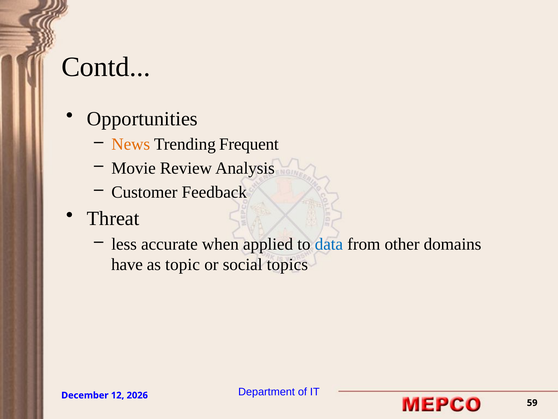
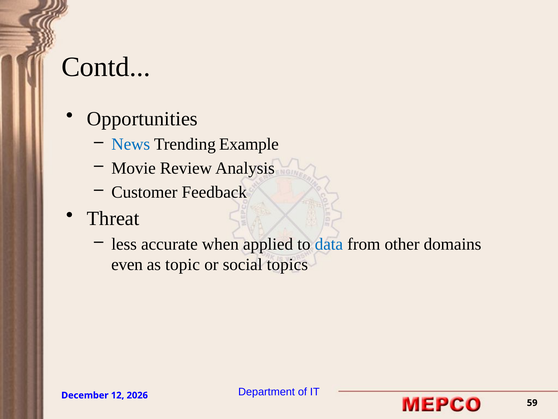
News colour: orange -> blue
Frequent: Frequent -> Example
have: have -> even
